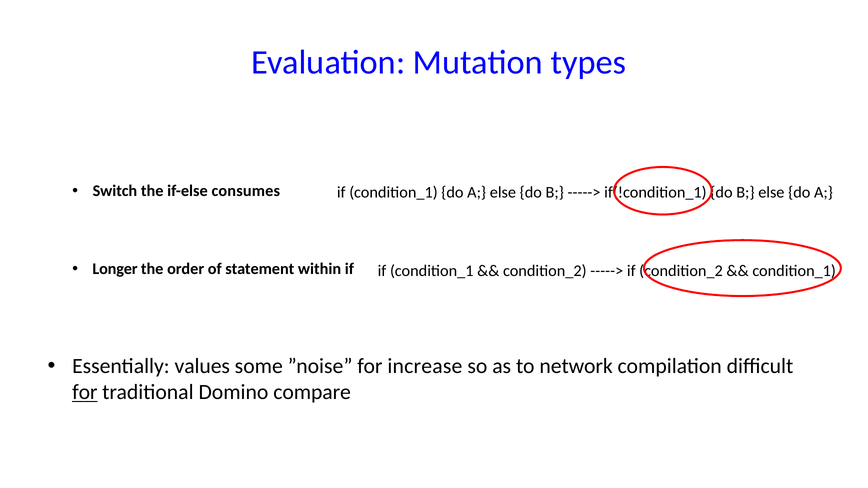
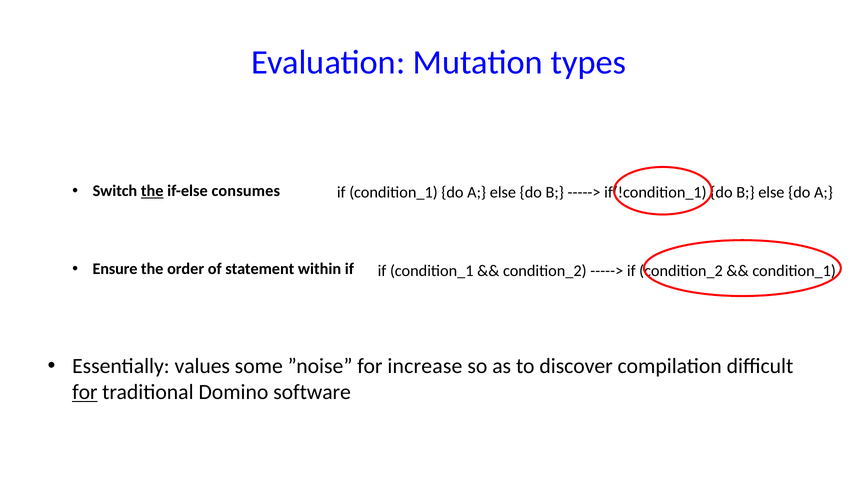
the at (152, 191) underline: none -> present
Longer: Longer -> Ensure
network: network -> discover
compare: compare -> software
